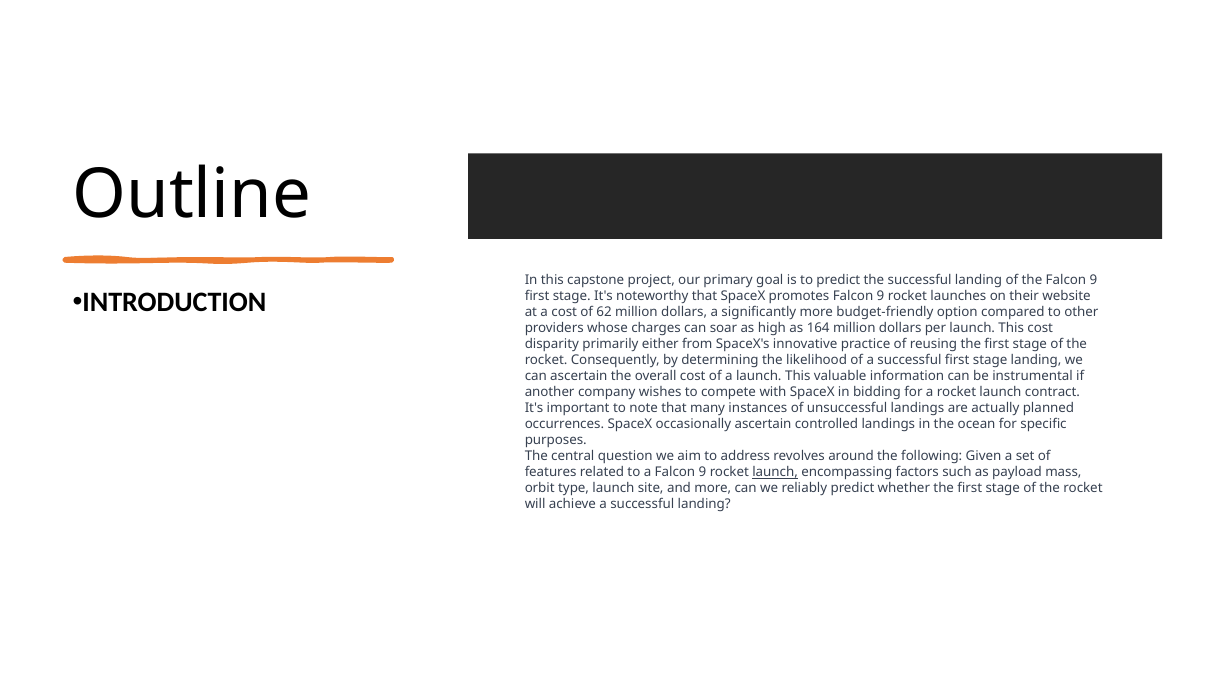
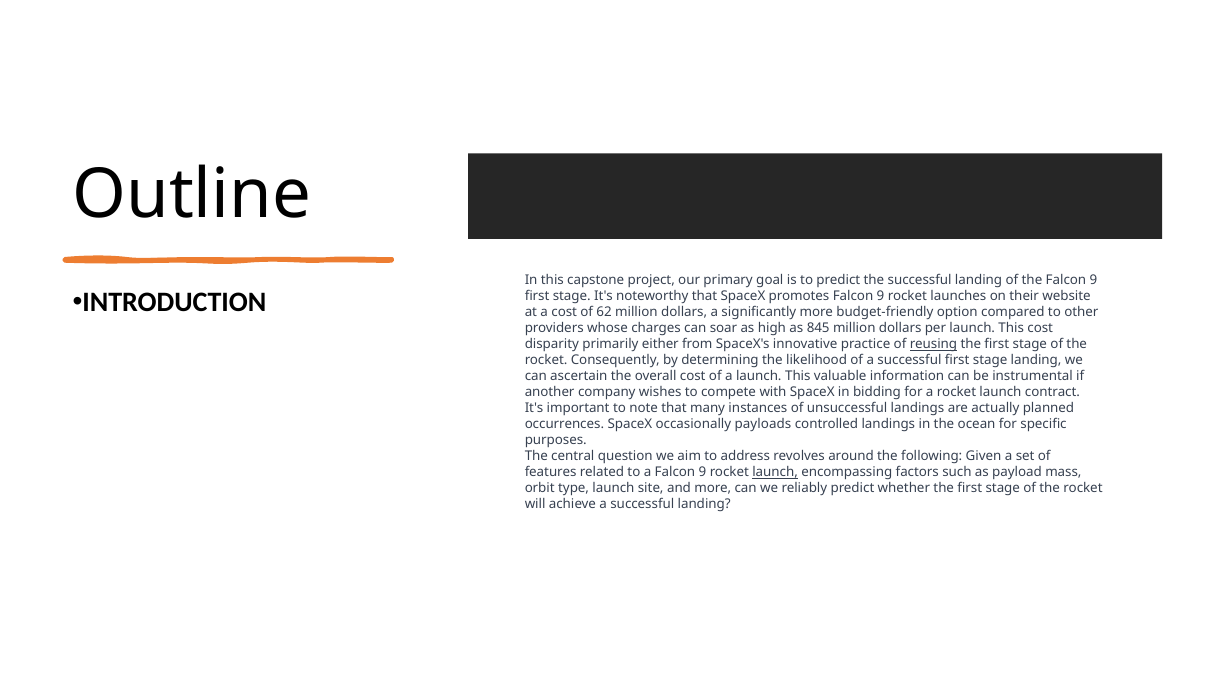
164: 164 -> 845
reusing underline: none -> present
occasionally ascertain: ascertain -> payloads
